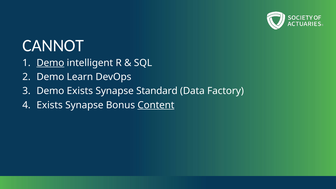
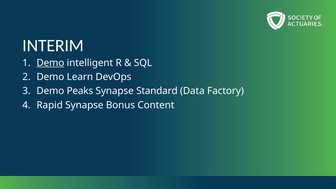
CANNOT: CANNOT -> INTERIM
Demo Exists: Exists -> Peaks
Exists at (50, 105): Exists -> Rapid
Content underline: present -> none
